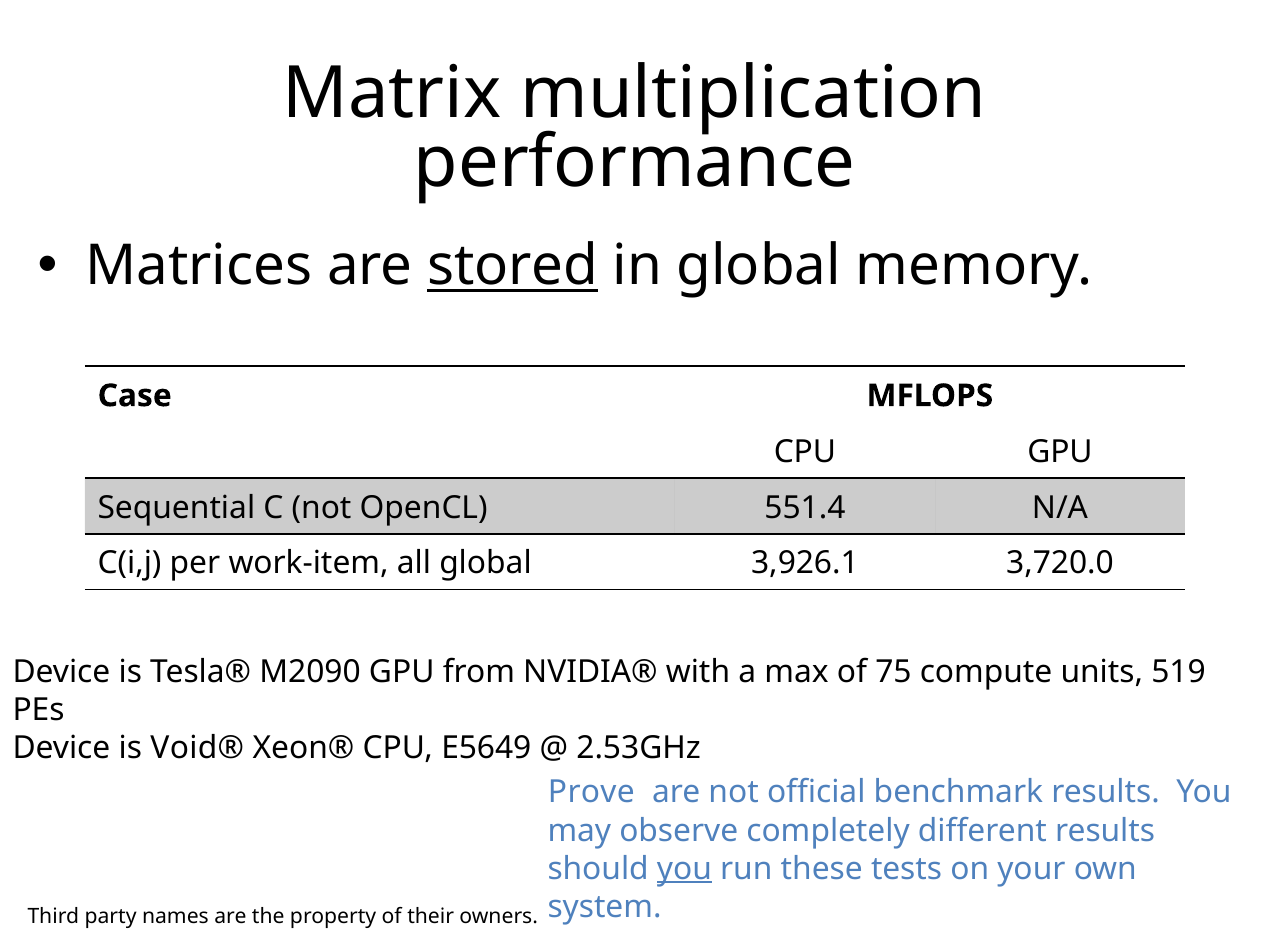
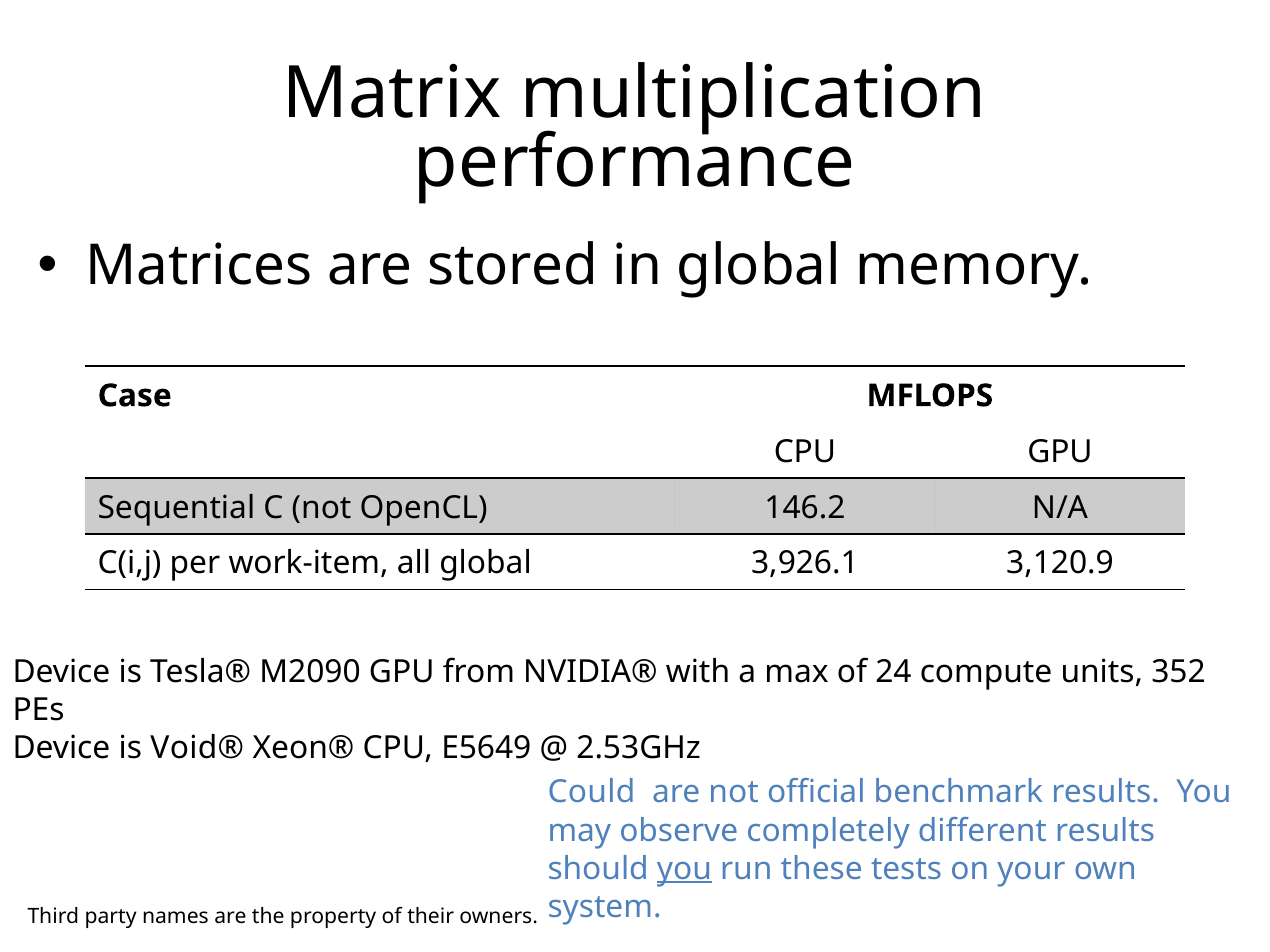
stored underline: present -> none
551.4: 551.4 -> 146.2
3,720.0: 3,720.0 -> 3,120.9
75: 75 -> 24
519: 519 -> 352
Prove: Prove -> Could
